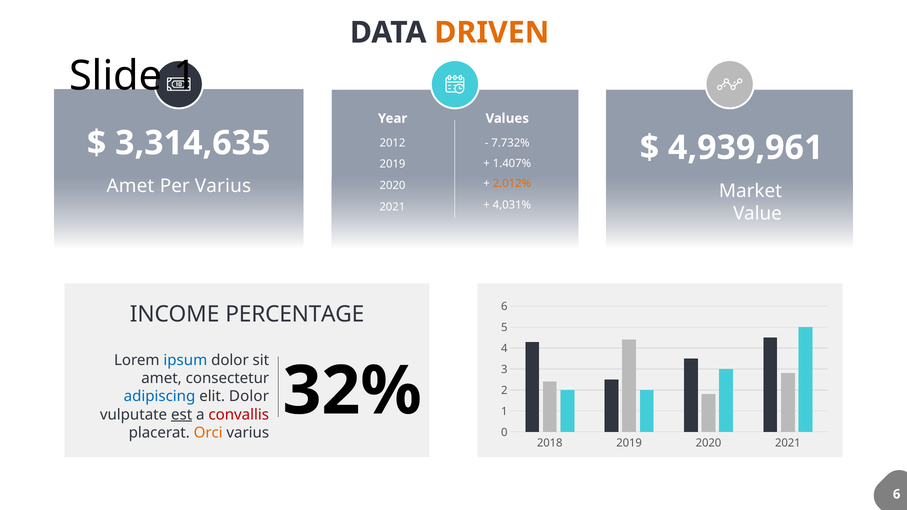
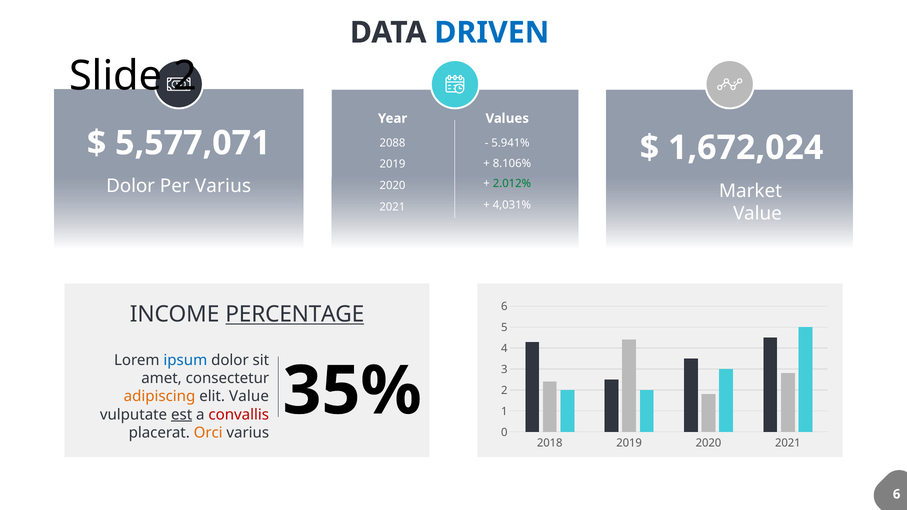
DRIVEN colour: orange -> blue
Slide 1: 1 -> 2
3,314,635: 3,314,635 -> 5,577,071
2012: 2012 -> 2088
7.732%: 7.732% -> 5.941%
4,939,961: 4,939,961 -> 1,672,024
1.407%: 1.407% -> 8.106%
2.012% colour: orange -> green
Amet at (130, 186): Amet -> Dolor
PERCENTAGE underline: none -> present
32%: 32% -> 35%
adipiscing colour: blue -> orange
elit Dolor: Dolor -> Value
